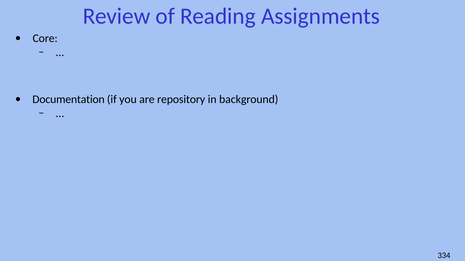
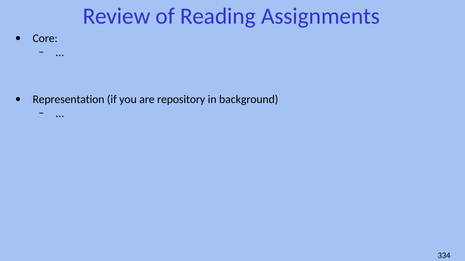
Documentation: Documentation -> Representation
